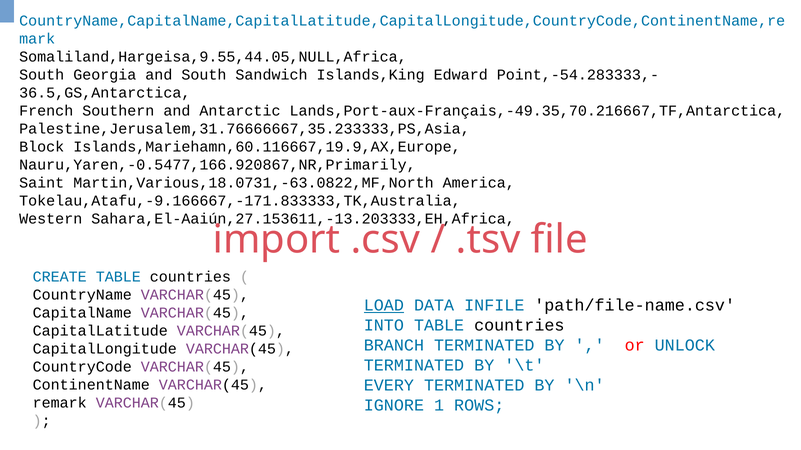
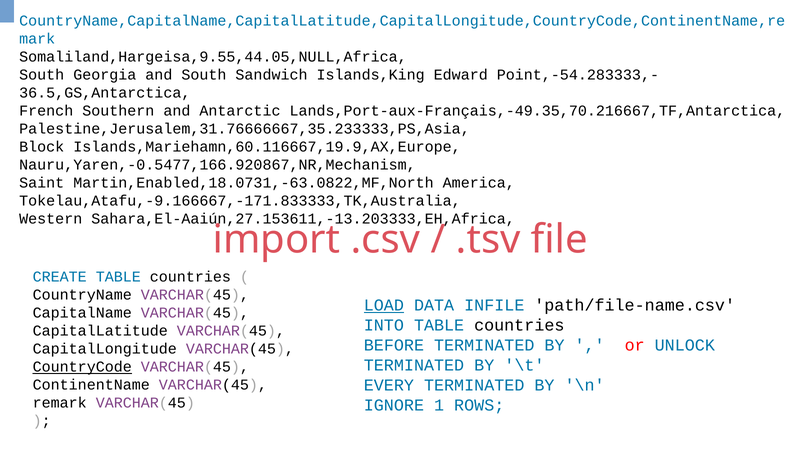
Nauru,Yaren,-0.5477,166.920867,NR,Primarily: Nauru,Yaren,-0.5477,166.920867,NR,Primarily -> Nauru,Yaren,-0.5477,166.920867,NR,Mechanism
Martin,Various,18.0731,-63.0822,MF,North: Martin,Various,18.0731,-63.0822,MF,North -> Martin,Enabled,18.0731,-63.0822,MF,North
BRANCH: BRANCH -> BEFORE
CountryCode underline: none -> present
